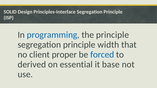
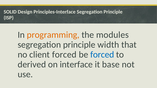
programming colour: blue -> orange
the principle: principle -> modules
client proper: proper -> forced
essential: essential -> interface
